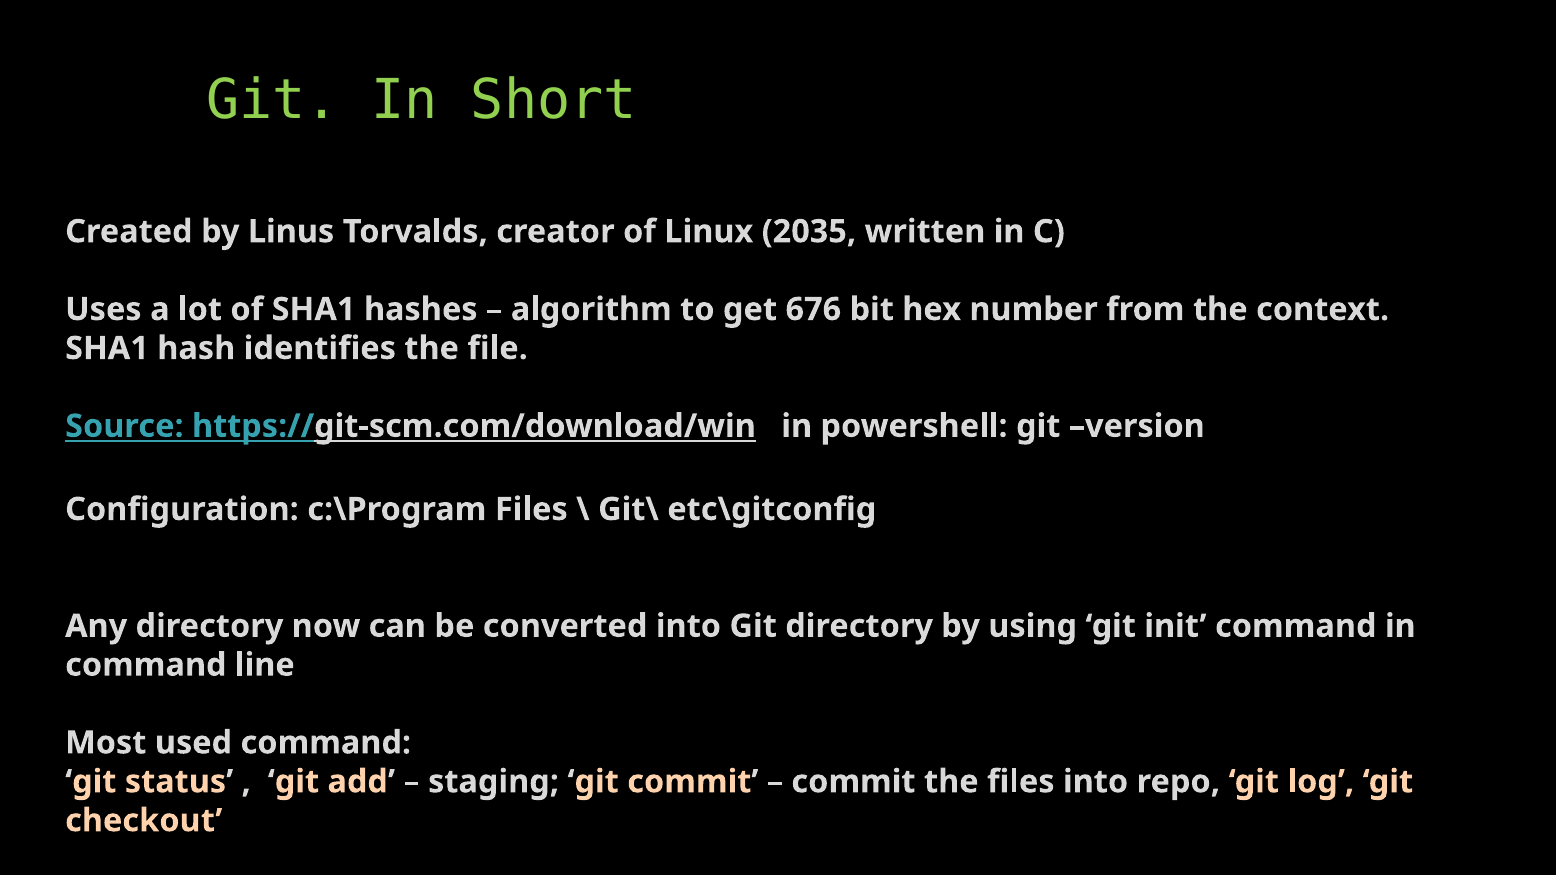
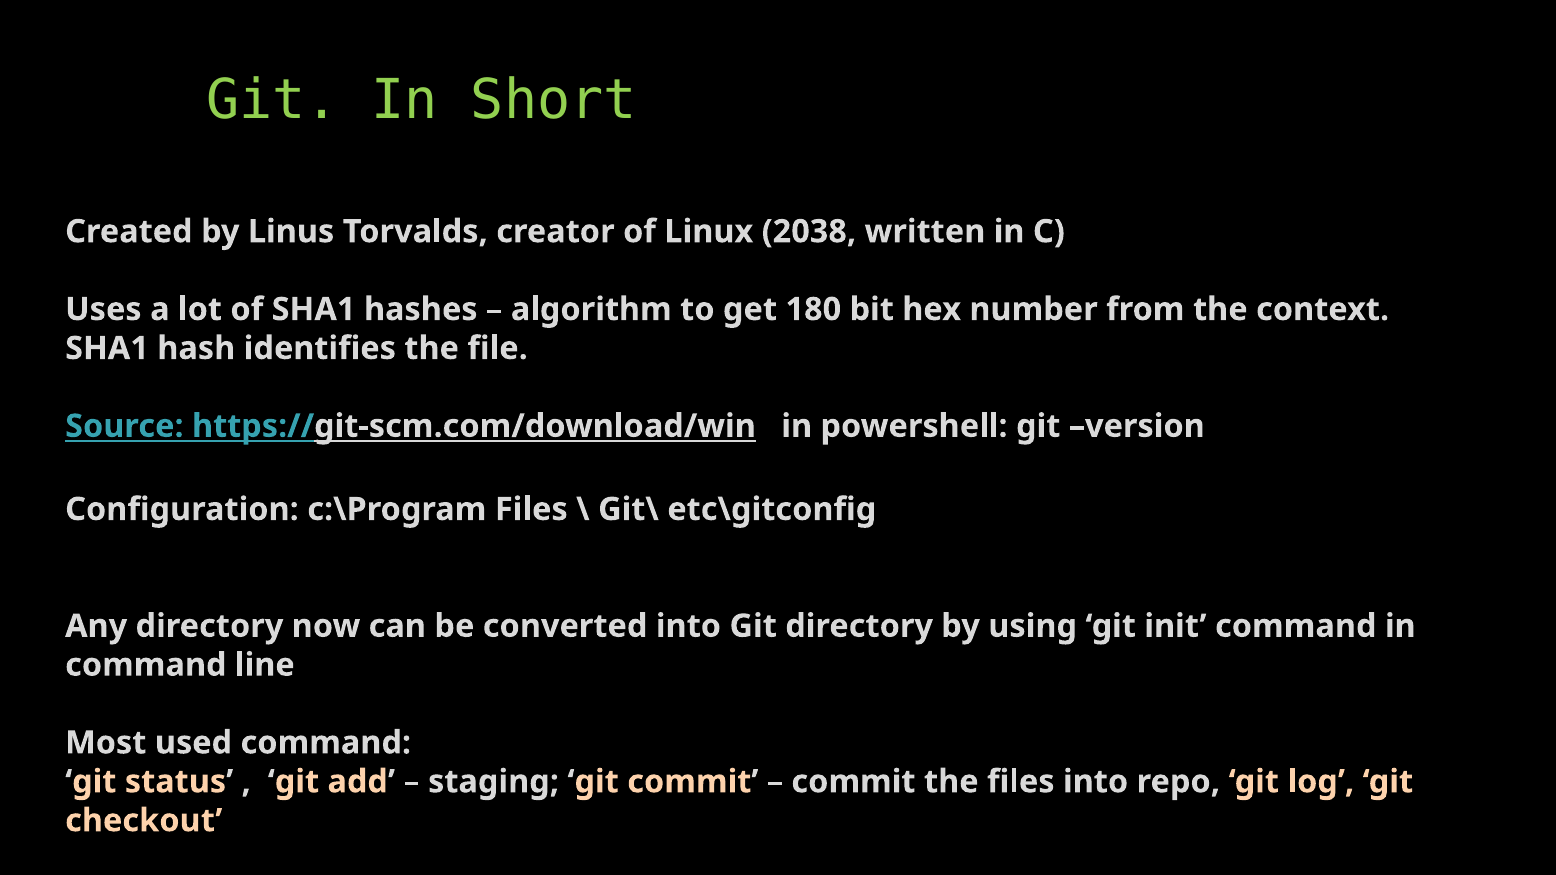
2035: 2035 -> 2038
676: 676 -> 180
